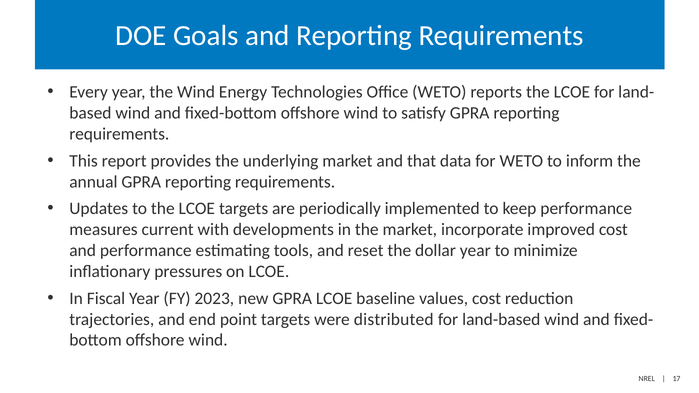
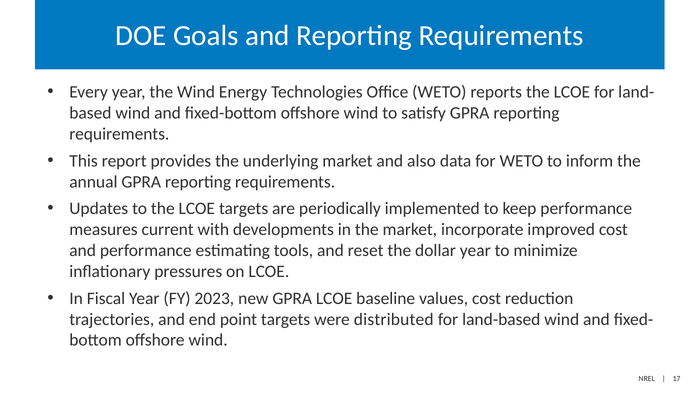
that: that -> also
